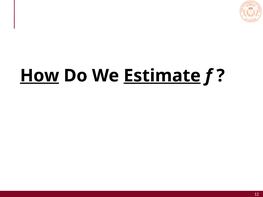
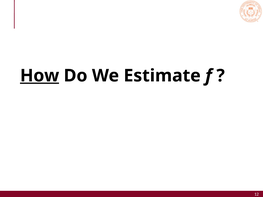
Estimate underline: present -> none
